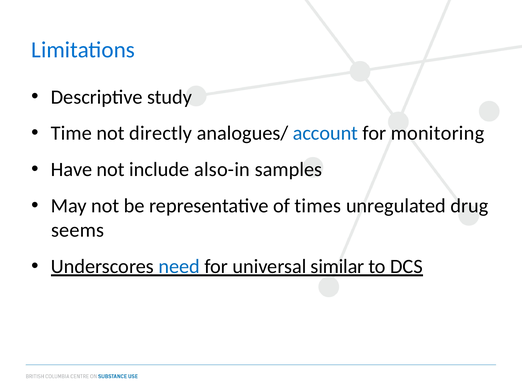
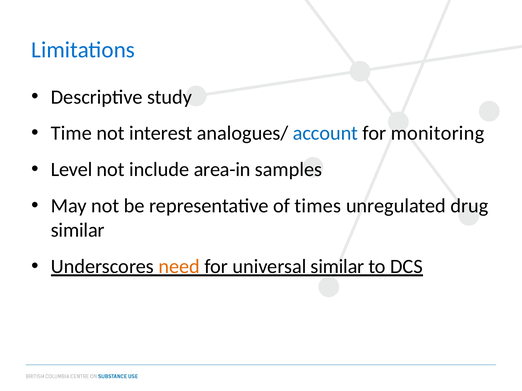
directly: directly -> interest
Have: Have -> Level
also-in: also-in -> area-in
seems at (78, 230): seems -> similar
need colour: blue -> orange
